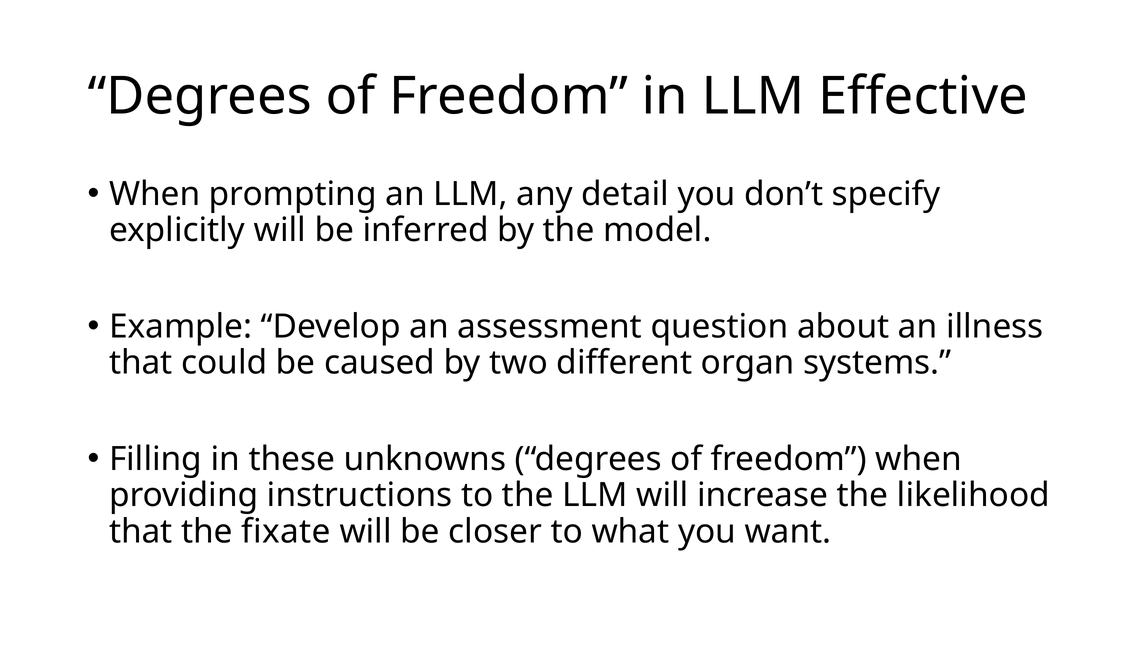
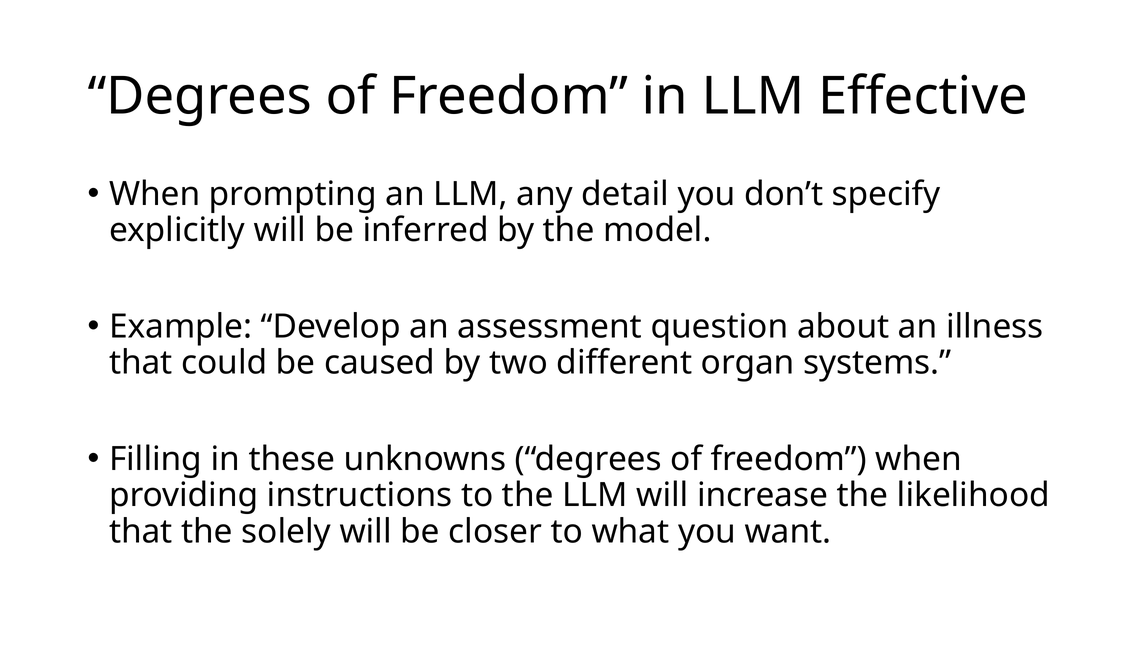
fixate: fixate -> solely
